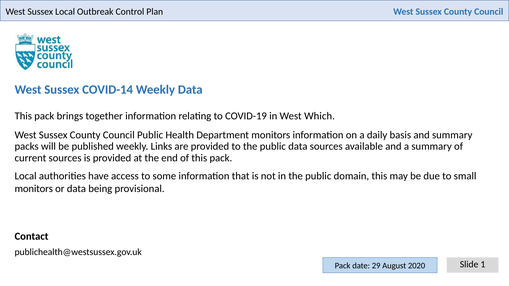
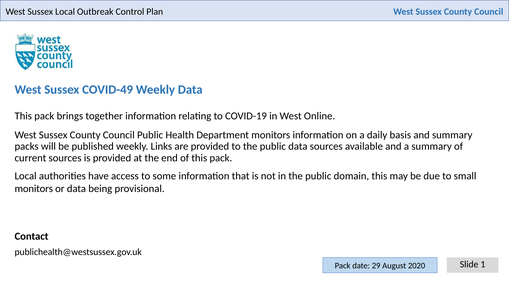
COVID-14: COVID-14 -> COVID-49
Which: Which -> Online
